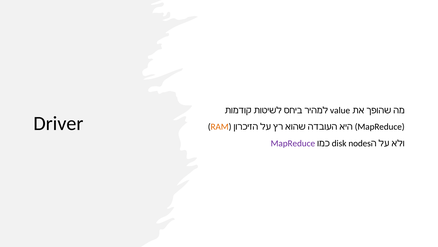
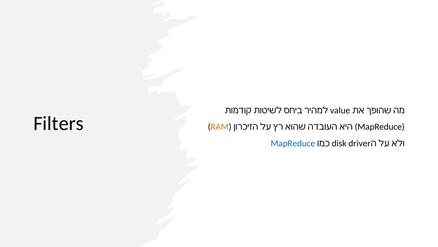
Driver: Driver -> Filters
MapReduce at (293, 143) colour: purple -> blue
nodes: nodes -> driver
